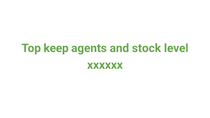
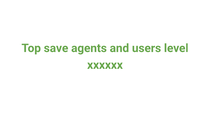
keep: keep -> save
stock: stock -> users
